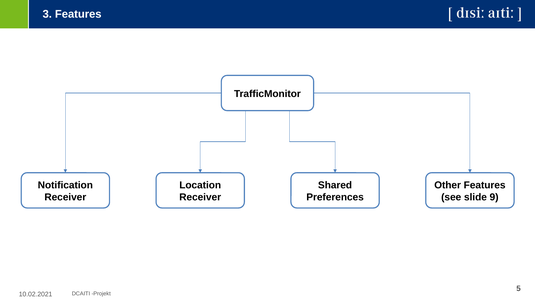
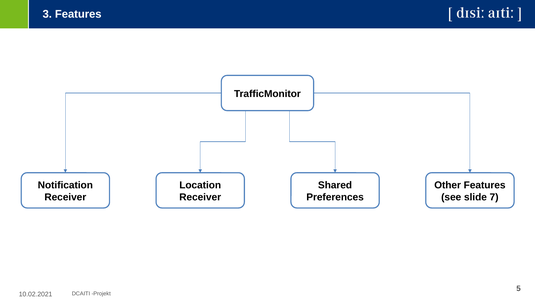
9: 9 -> 7
